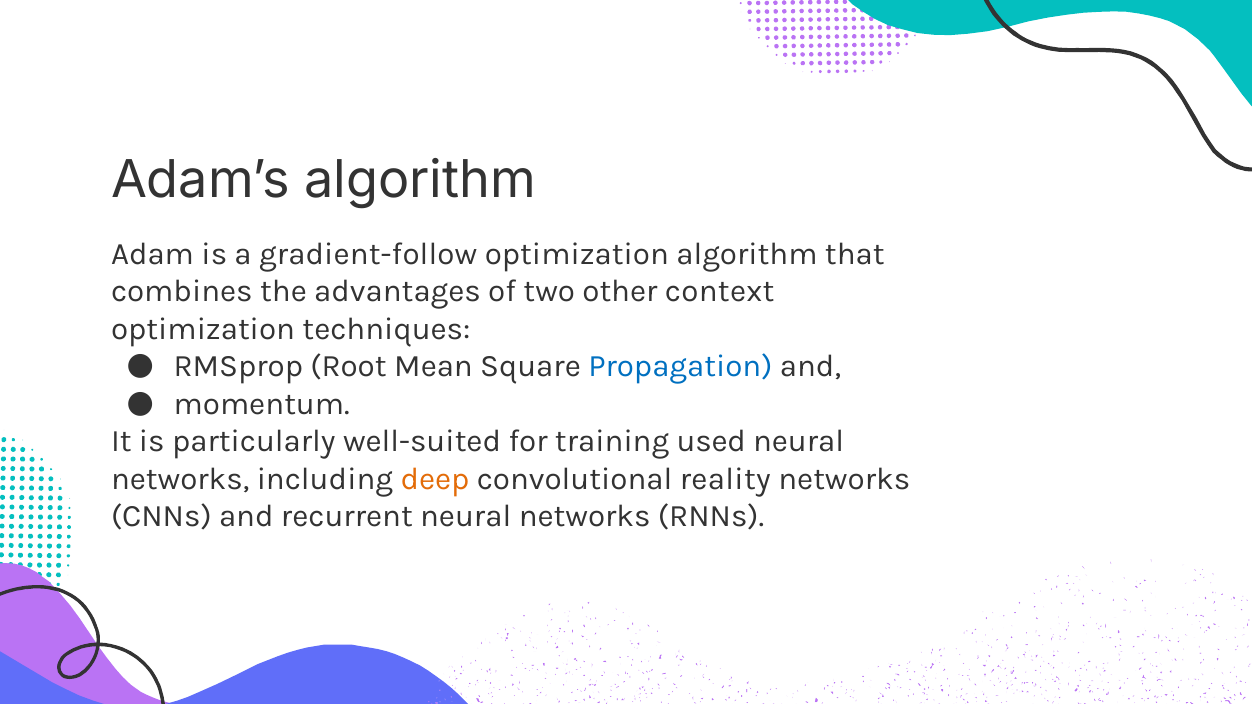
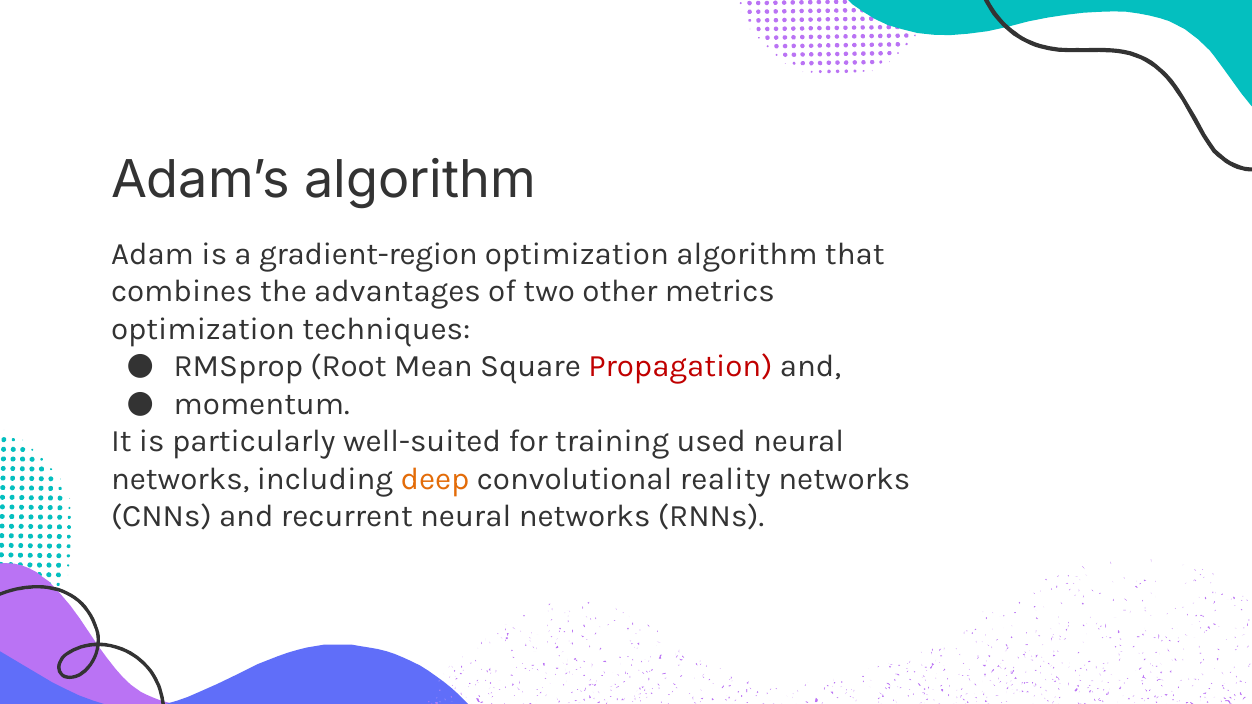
gradient-follow: gradient-follow -> gradient-region
context: context -> metrics
Propagation colour: blue -> red
